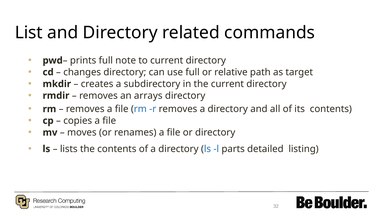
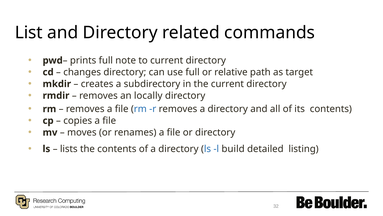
arrays: arrays -> locally
parts: parts -> build
